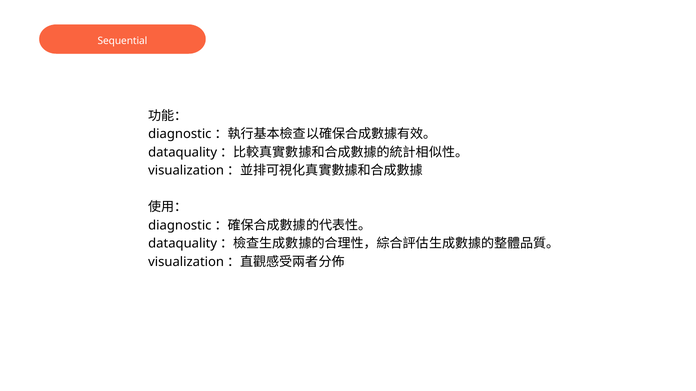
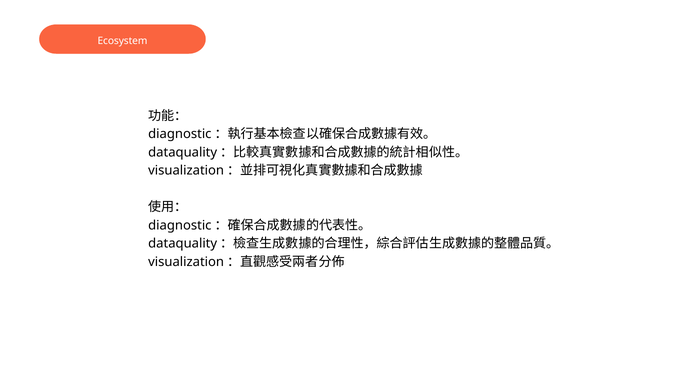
Sequential: Sequential -> Ecosystem
